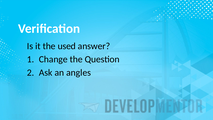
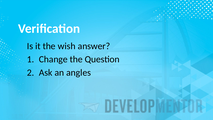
used: used -> wish
